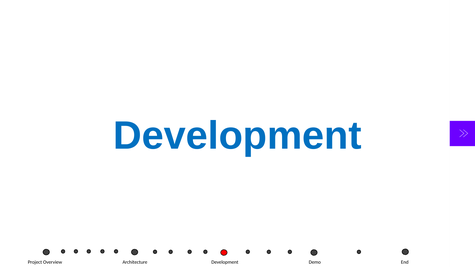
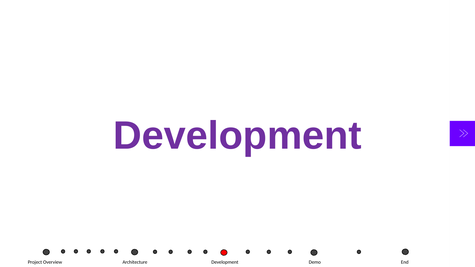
Development at (237, 136) colour: blue -> purple
